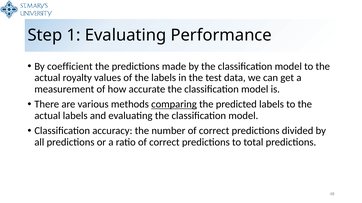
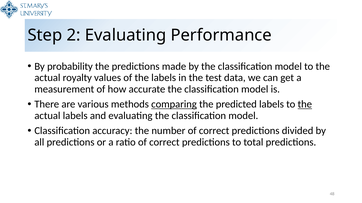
1: 1 -> 2
coefficient: coefficient -> probability
the at (305, 105) underline: none -> present
